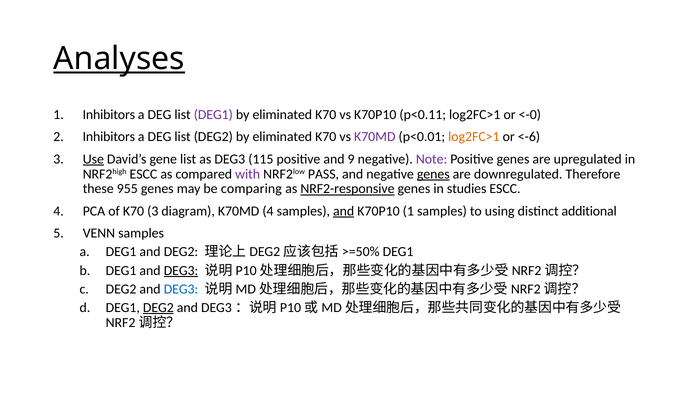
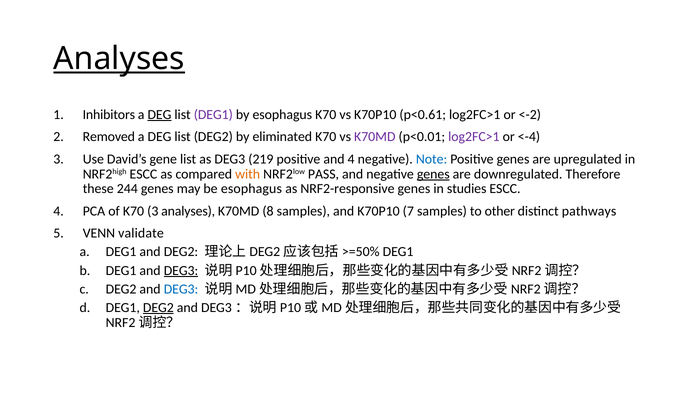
DEG at (159, 115) underline: none -> present
eliminated at (282, 115): eliminated -> esophagus
p<0.11: p<0.11 -> p<0.61
<-0: <-0 -> <-2
2 Inhibitors: Inhibitors -> Removed
log2FC>1 at (474, 137) colour: orange -> purple
<-6: <-6 -> <-4
Use underline: present -> none
115: 115 -> 219
and 9: 9 -> 4
Note colour: purple -> blue
with colour: purple -> orange
955: 955 -> 244
be comparing: comparing -> esophagus
NRF2-responsive underline: present -> none
3 diagram: diagram -> analyses
K70MD 4: 4 -> 8
and at (344, 211) underline: present -> none
K70P10 1: 1 -> 7
using: using -> other
additional: additional -> pathways
VENN samples: samples -> validate
